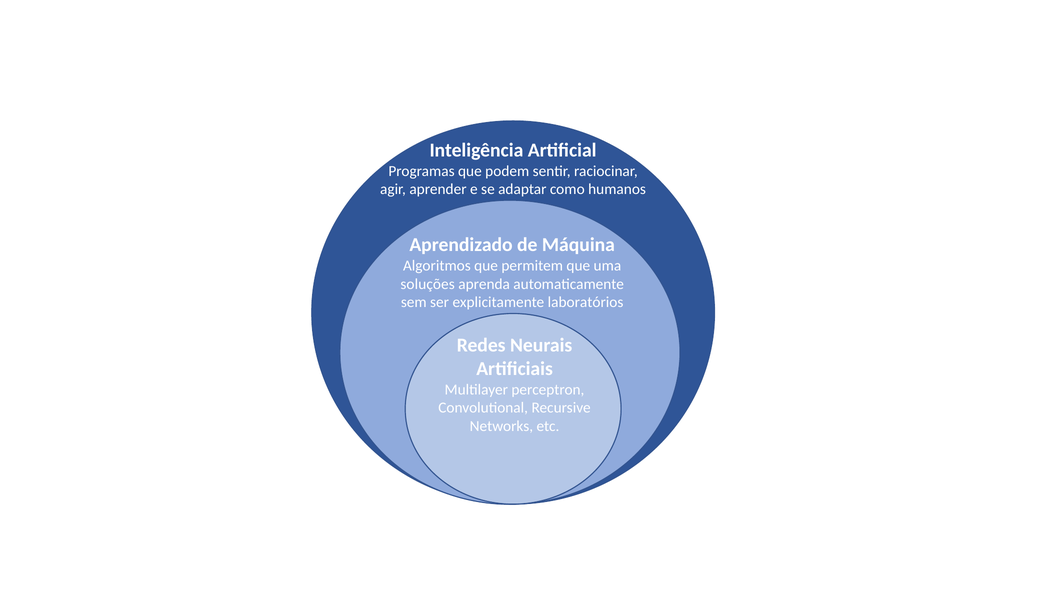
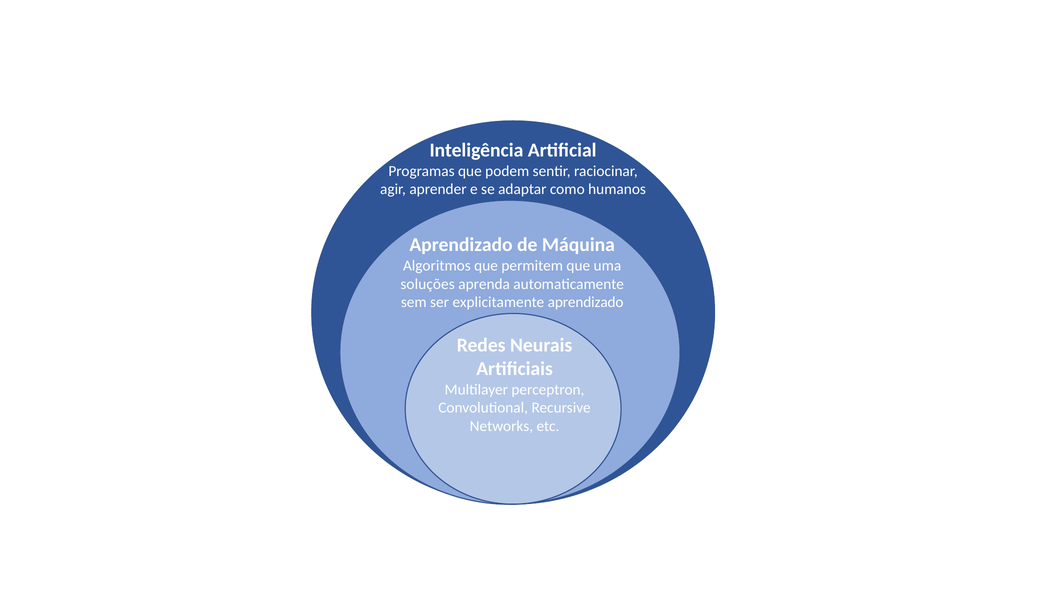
explicitamente laboratórios: laboratórios -> aprendizado
